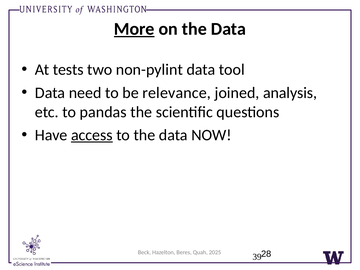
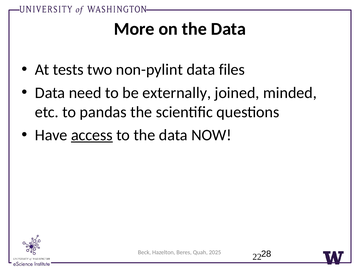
More underline: present -> none
tool: tool -> files
relevance: relevance -> externally
analysis: analysis -> minded
39: 39 -> 22
